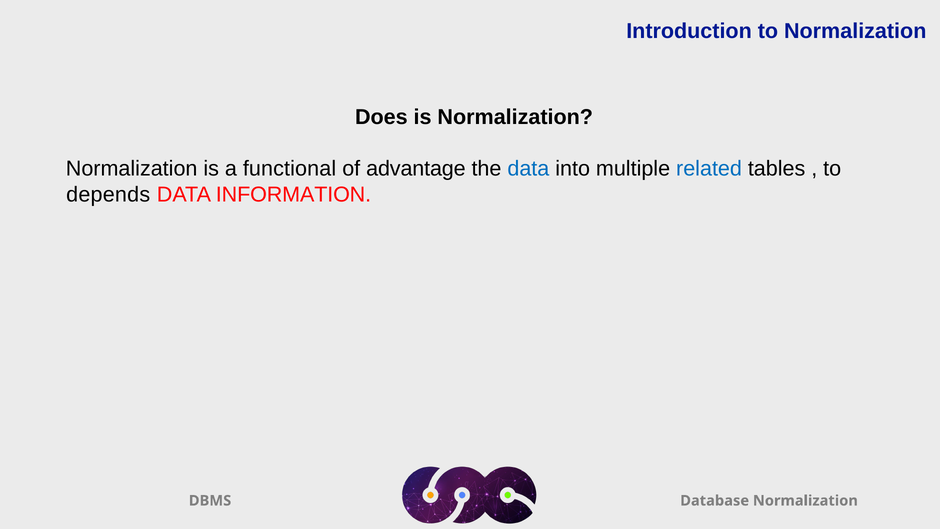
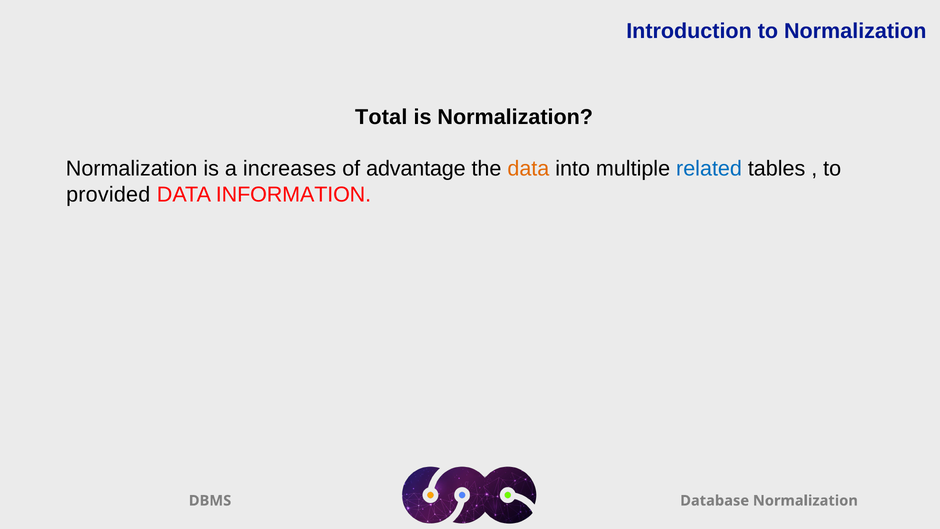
Does: Does -> Total
functional: functional -> increases
data at (528, 169) colour: blue -> orange
depends: depends -> provided
